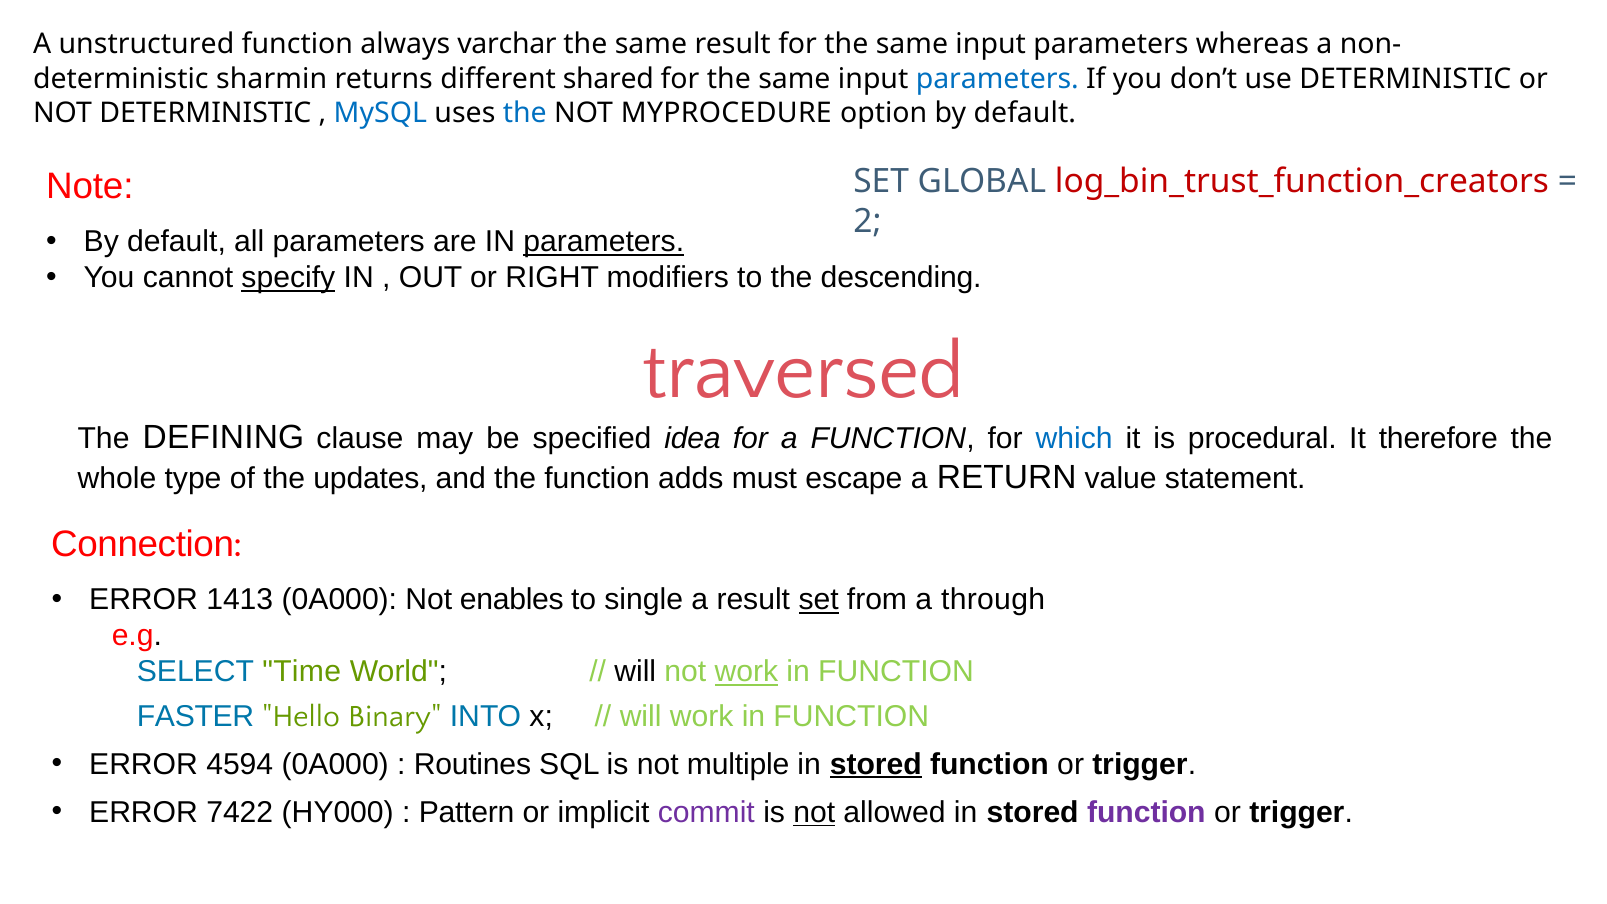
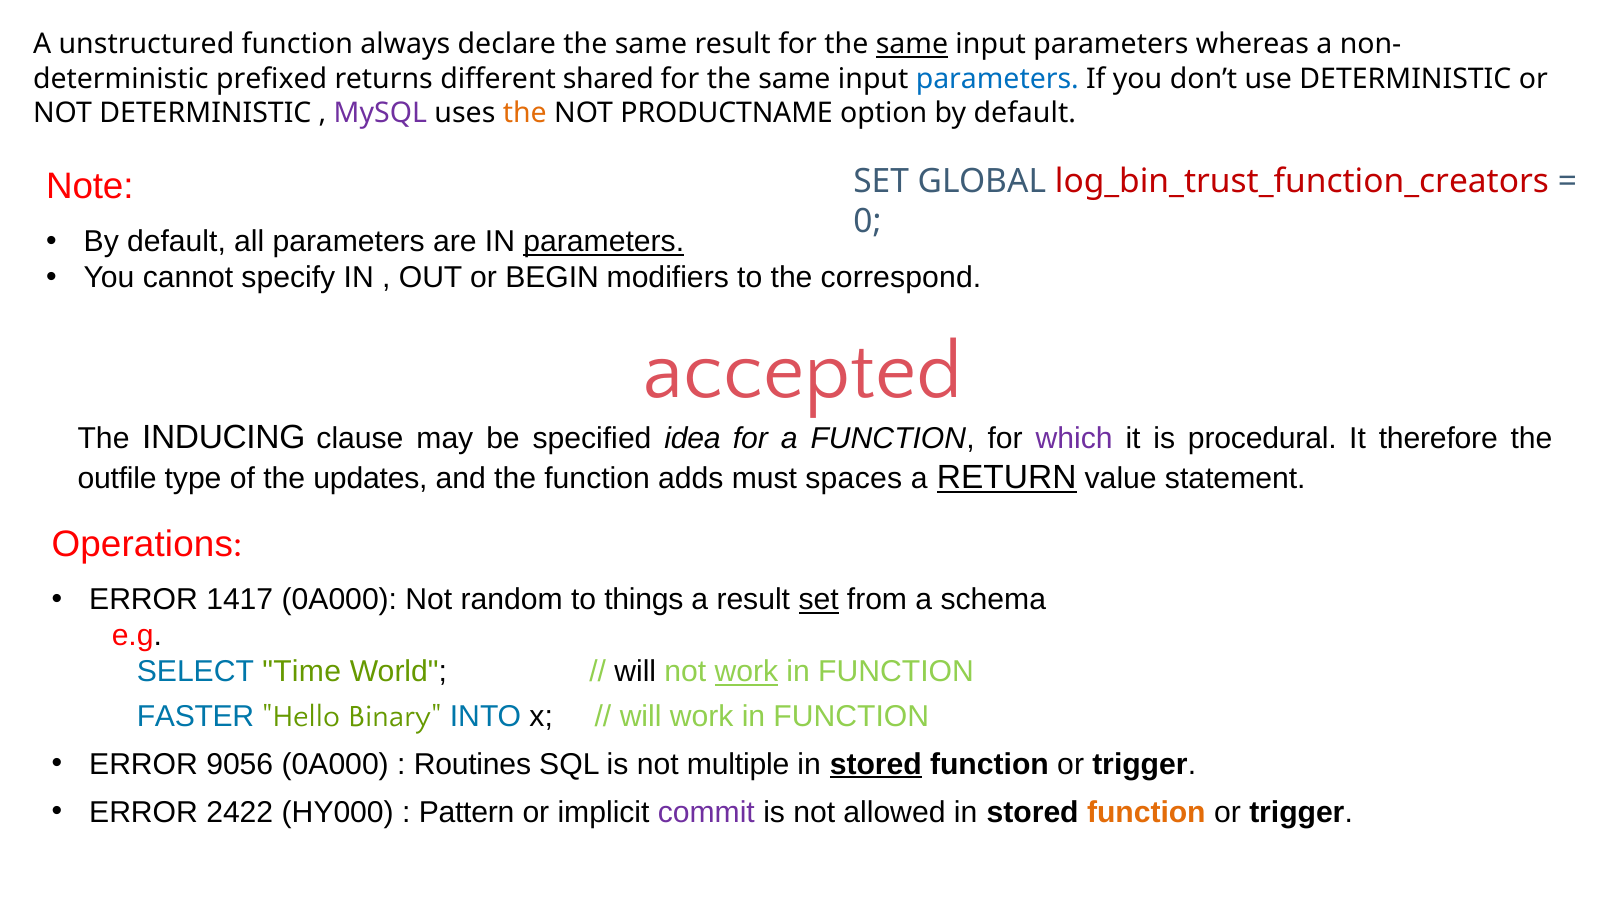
varchar: varchar -> declare
same at (912, 45) underline: none -> present
sharmin: sharmin -> prefixed
MySQL colour: blue -> purple
the at (525, 113) colour: blue -> orange
MYPROCEDURE: MYPROCEDURE -> PRODUCTNAME
2: 2 -> 0
specify underline: present -> none
RIGHT: RIGHT -> BEGIN
descending: descending -> correspond
traversed: traversed -> accepted
DEFINING: DEFINING -> INDUCING
which colour: blue -> purple
whole: whole -> outfile
escape: escape -> spaces
RETURN underline: none -> present
Connection: Connection -> Operations
1413: 1413 -> 1417
enables: enables -> random
single: single -> things
through: through -> schema
4594: 4594 -> 9056
7422: 7422 -> 2422
not at (814, 813) underline: present -> none
function at (1146, 813) colour: purple -> orange
